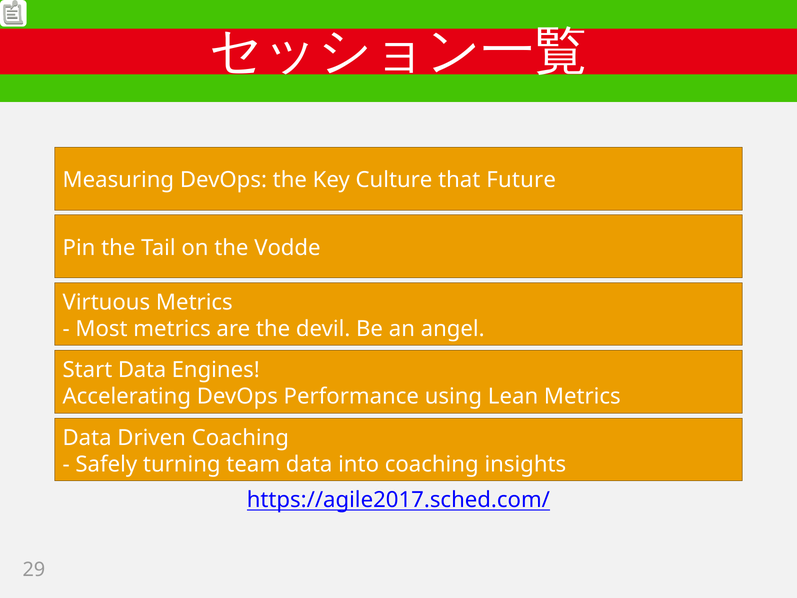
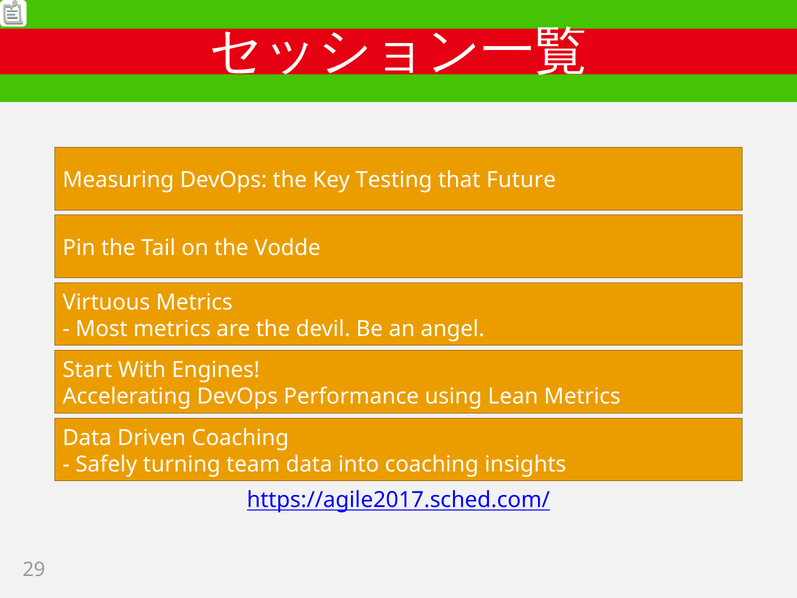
Culture: Culture -> Testing
Start Data: Data -> With
